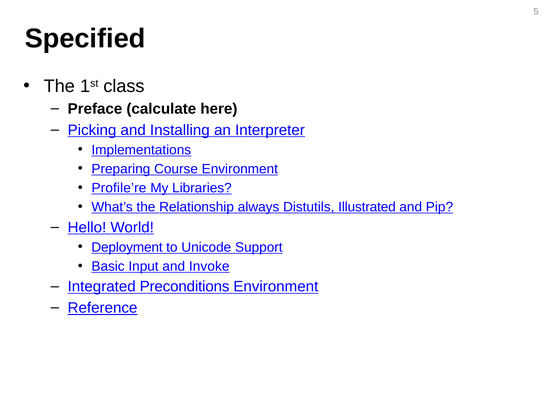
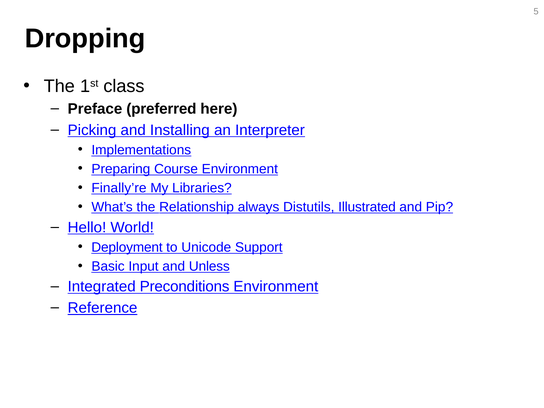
Specified: Specified -> Dropping
calculate: calculate -> preferred
Profile’re: Profile’re -> Finally’re
Invoke: Invoke -> Unless
